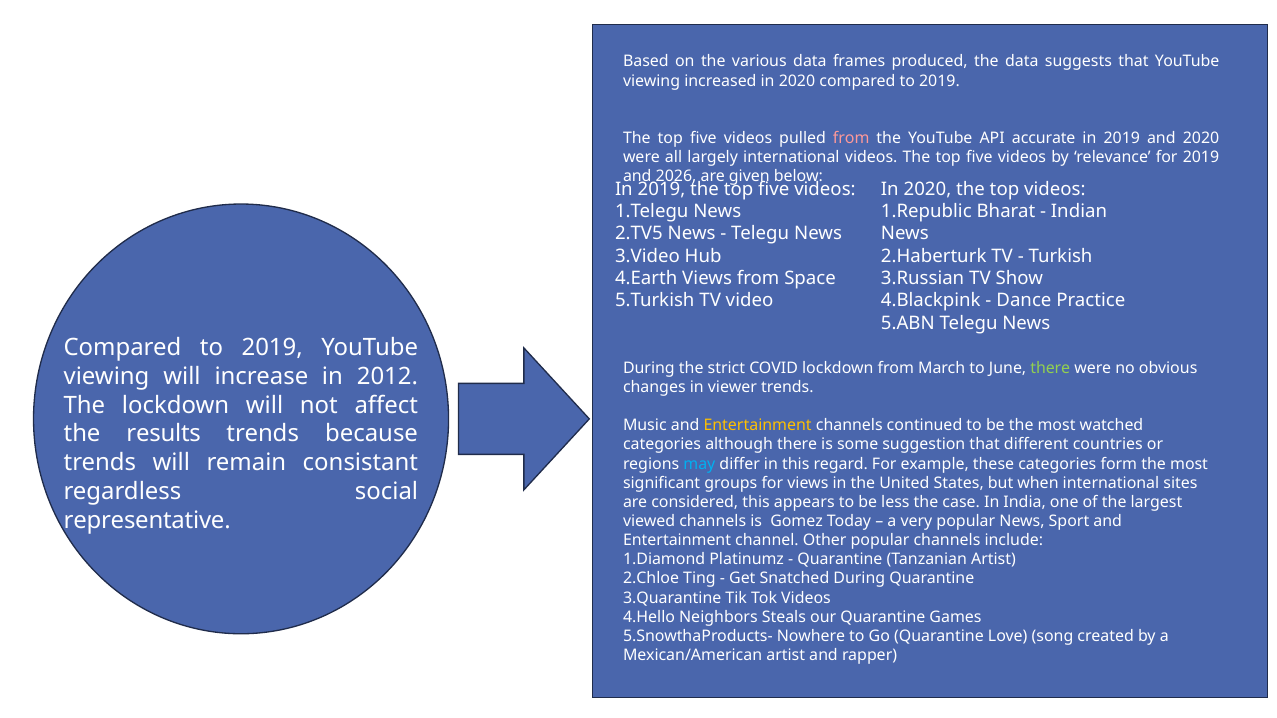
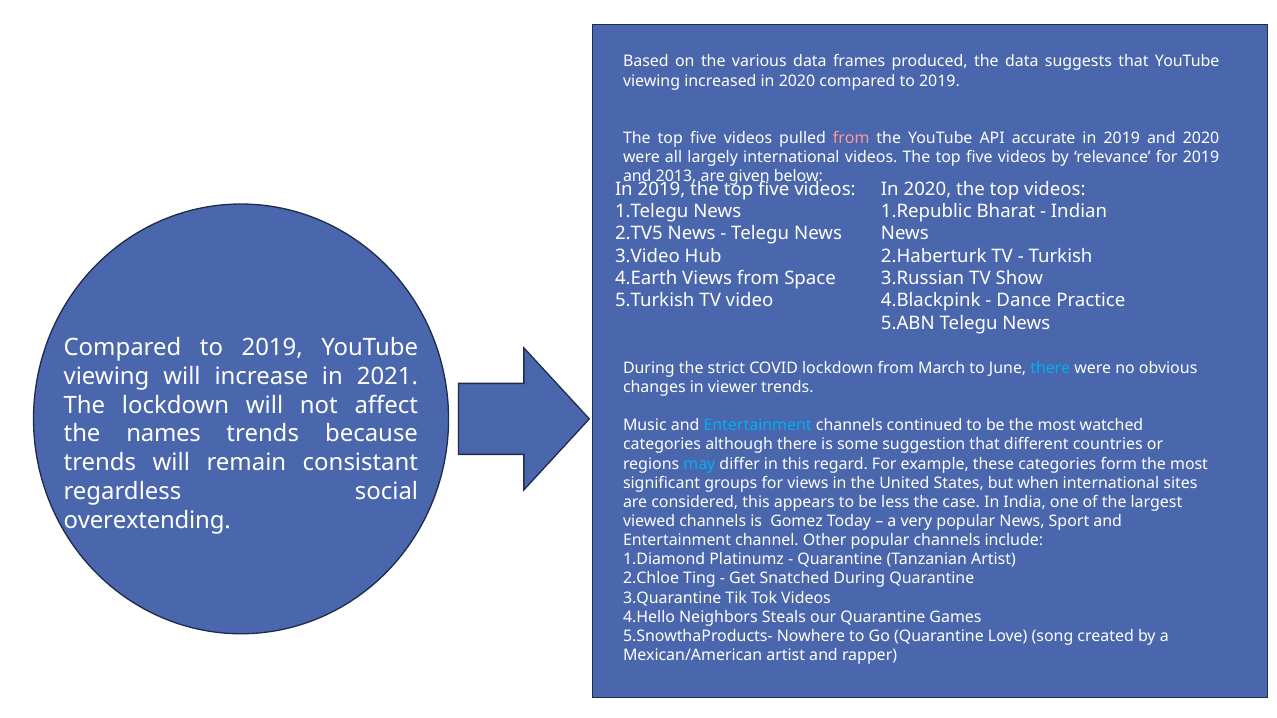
2026: 2026 -> 2013
there at (1050, 368) colour: light green -> light blue
2012: 2012 -> 2021
Entertainment at (758, 426) colour: yellow -> light blue
results: results -> names
representative: representative -> overextending
